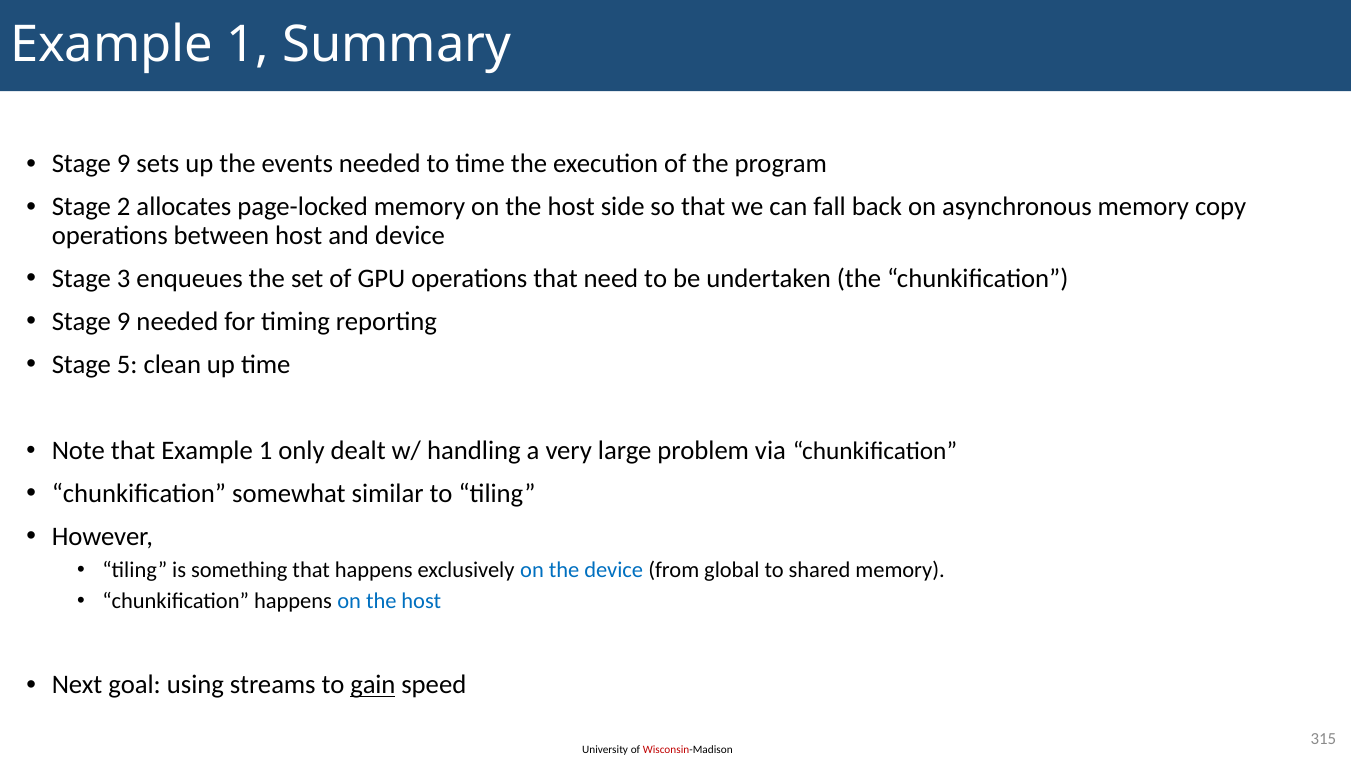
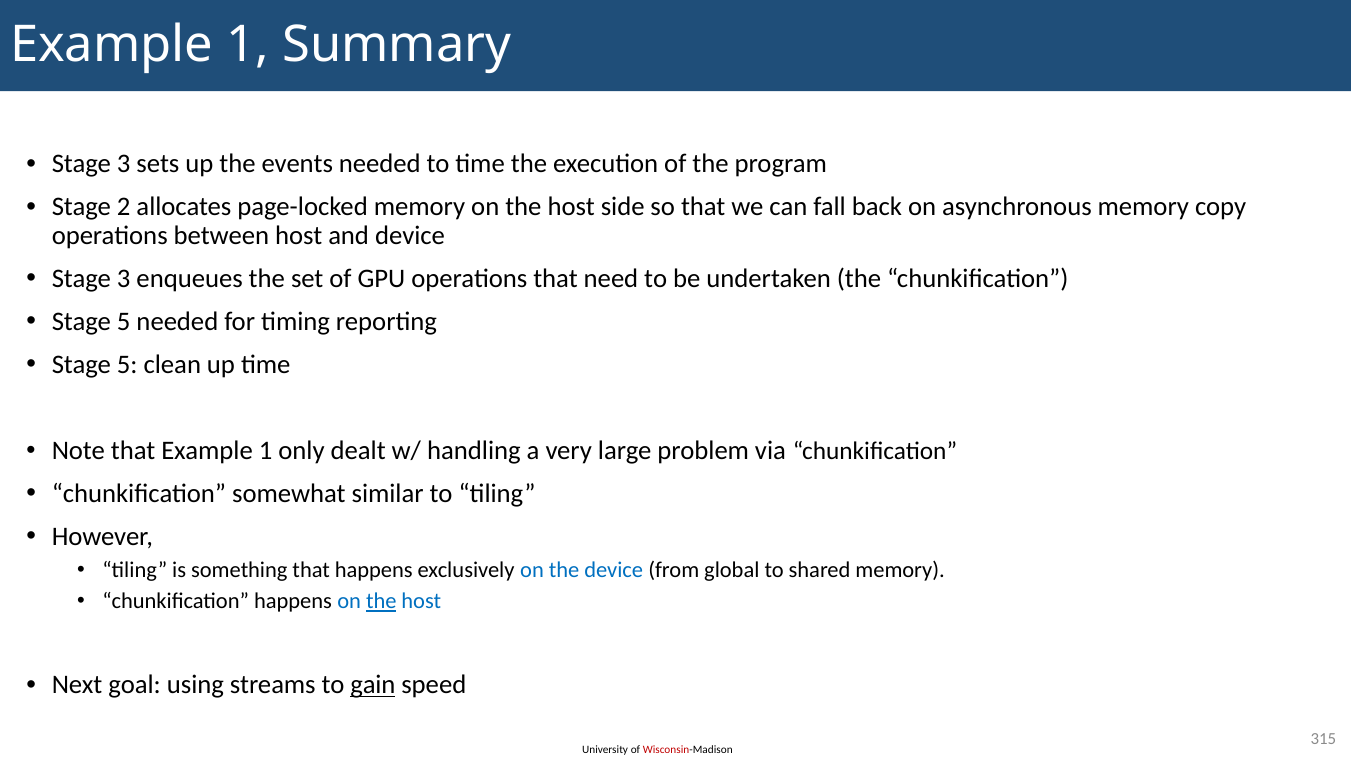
9 at (124, 164): 9 -> 3
9 at (124, 322): 9 -> 5
the at (381, 601) underline: none -> present
